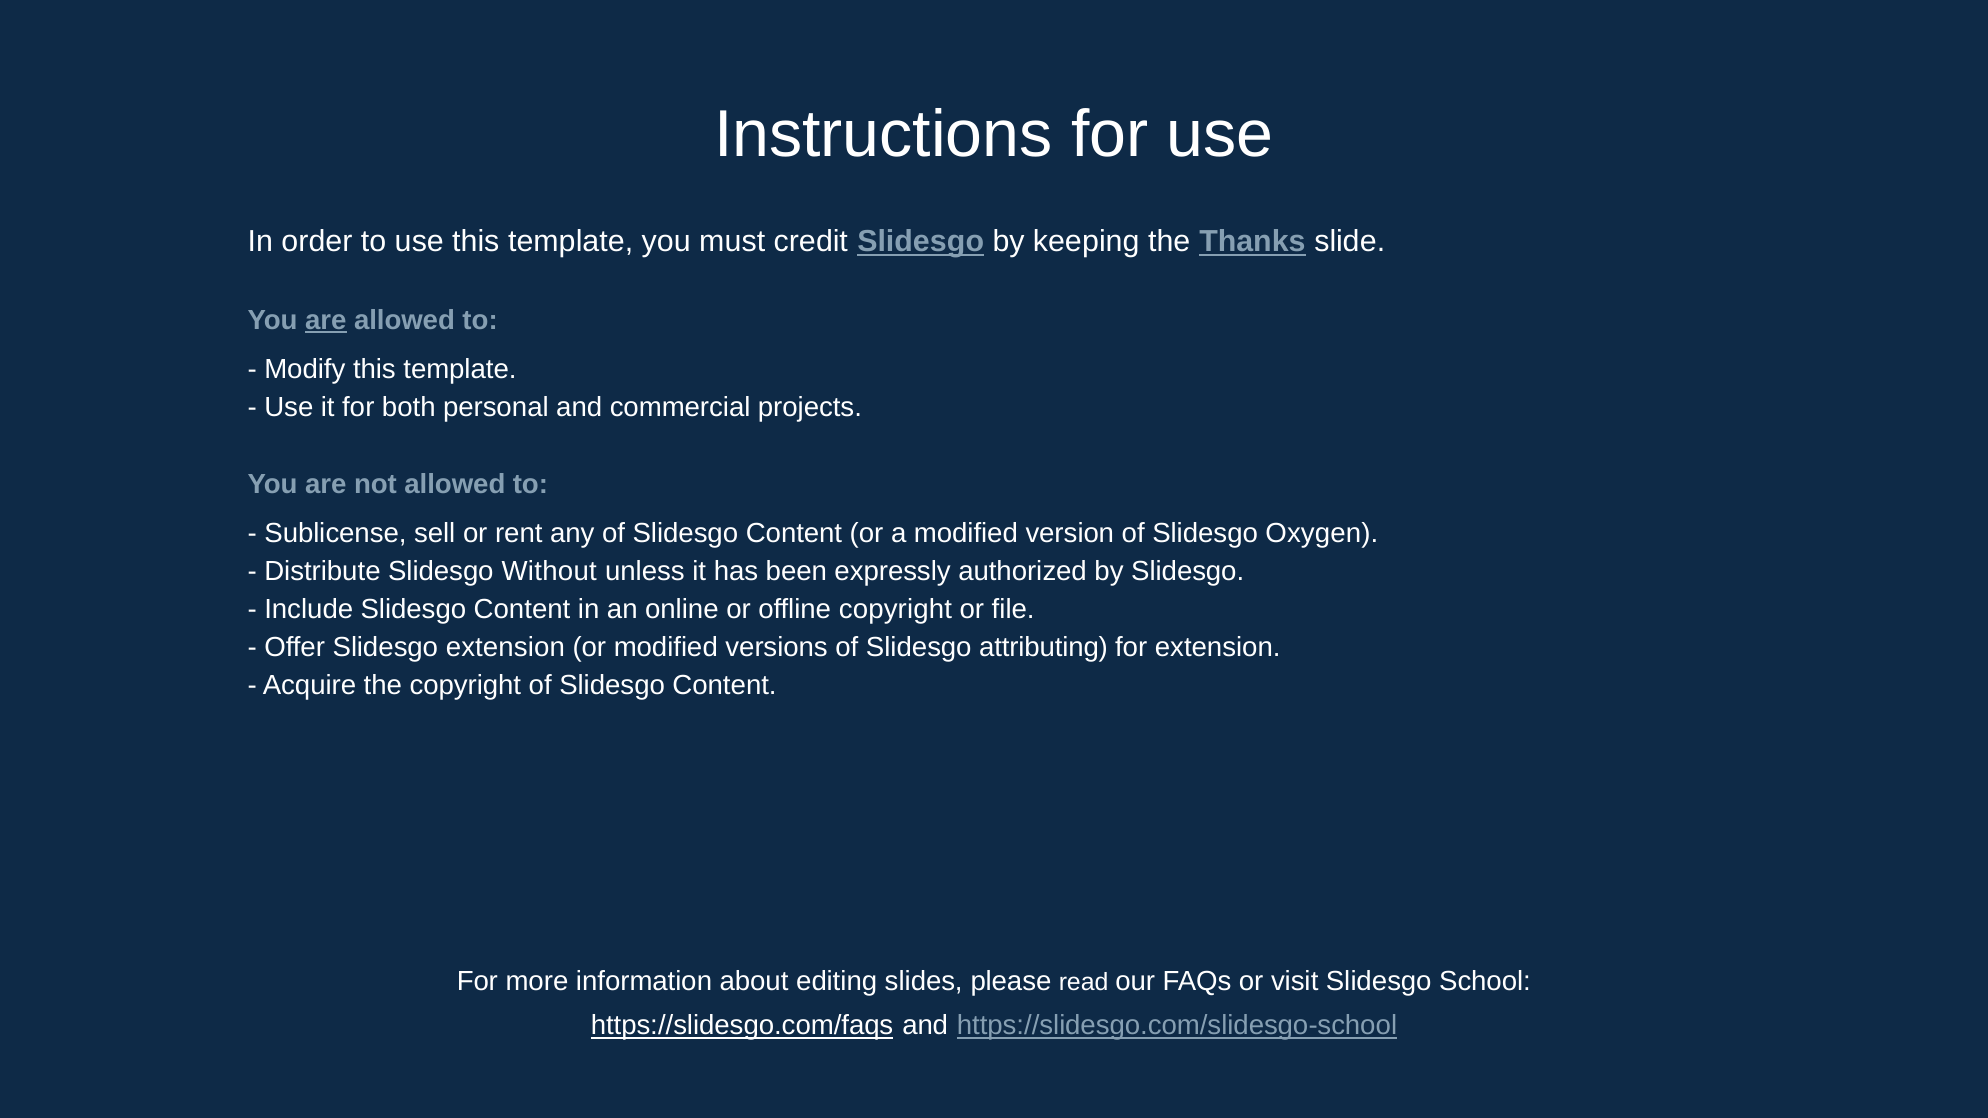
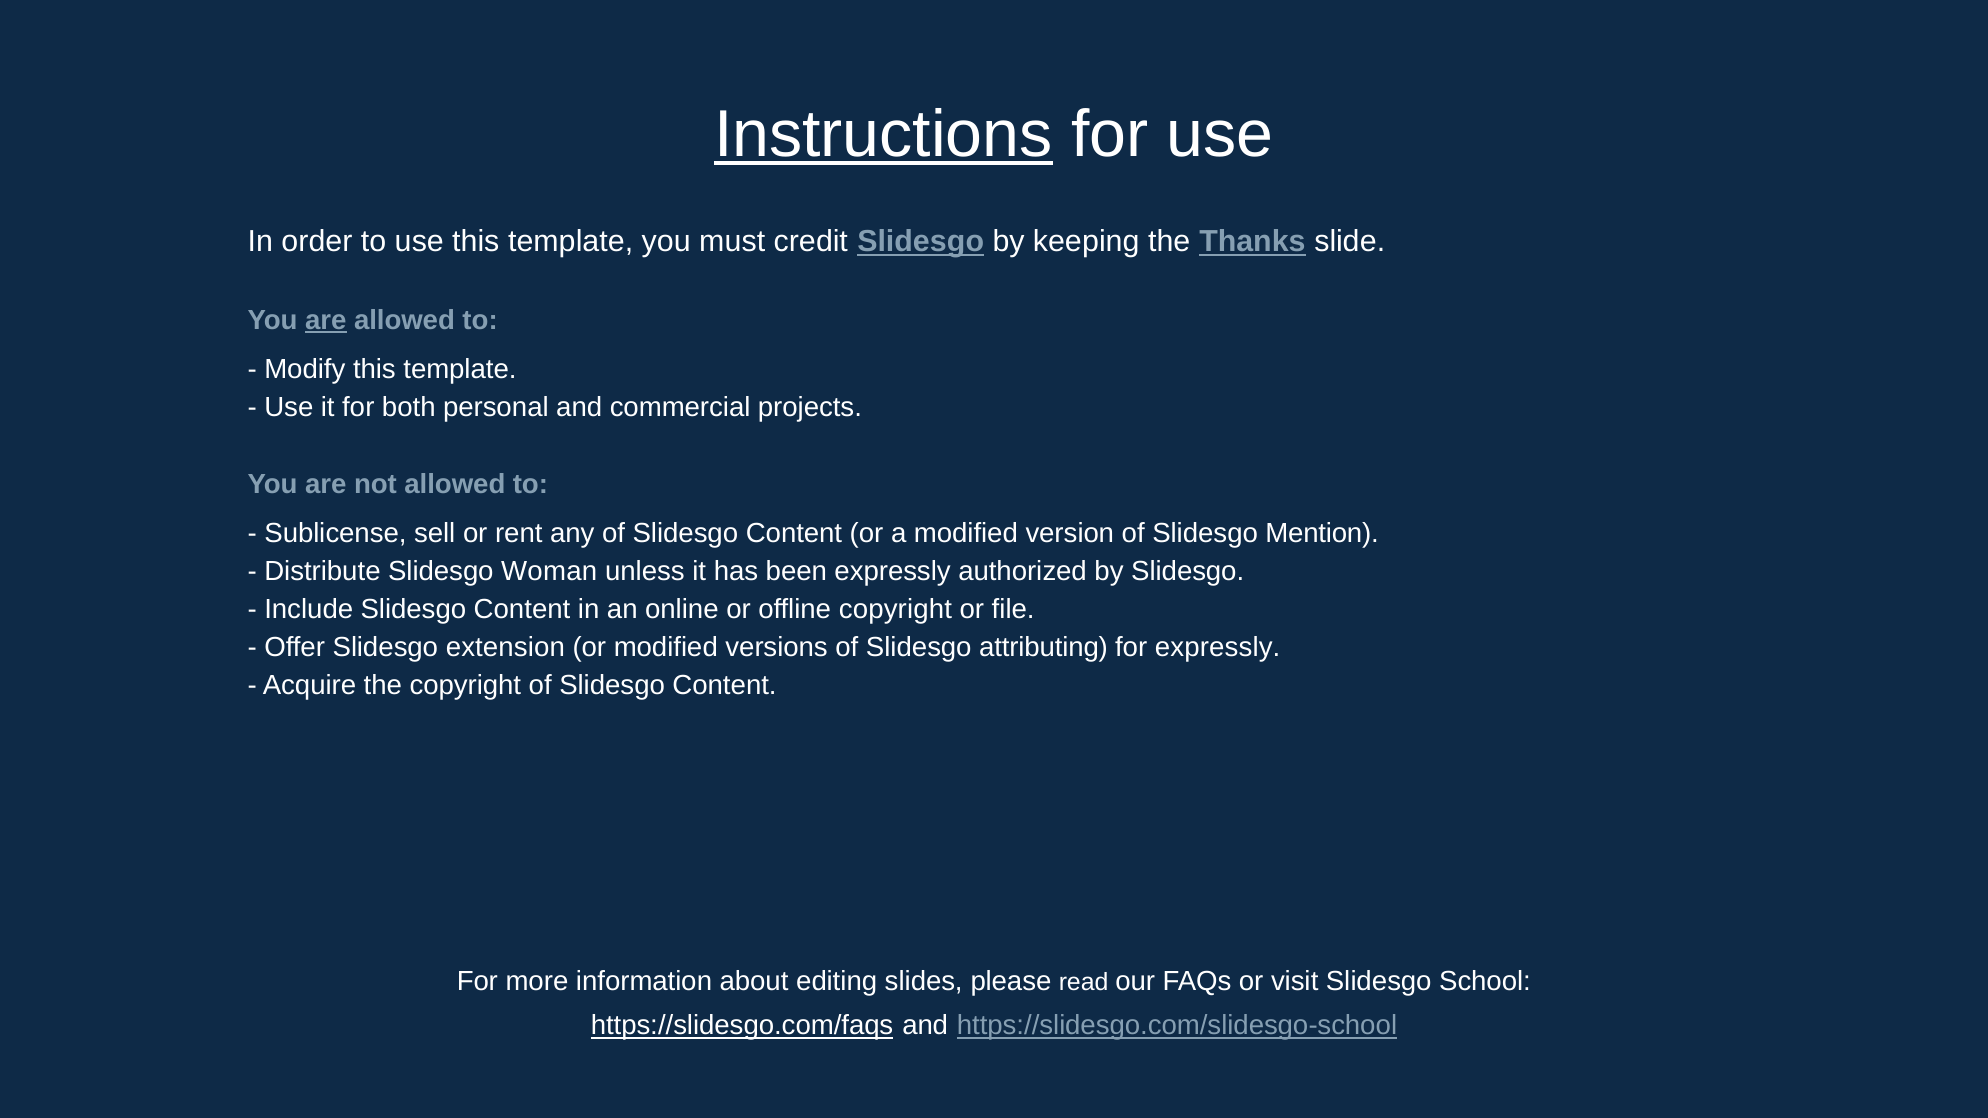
Instructions underline: none -> present
Oxygen: Oxygen -> Mention
Without: Without -> Woman
for extension: extension -> expressly
